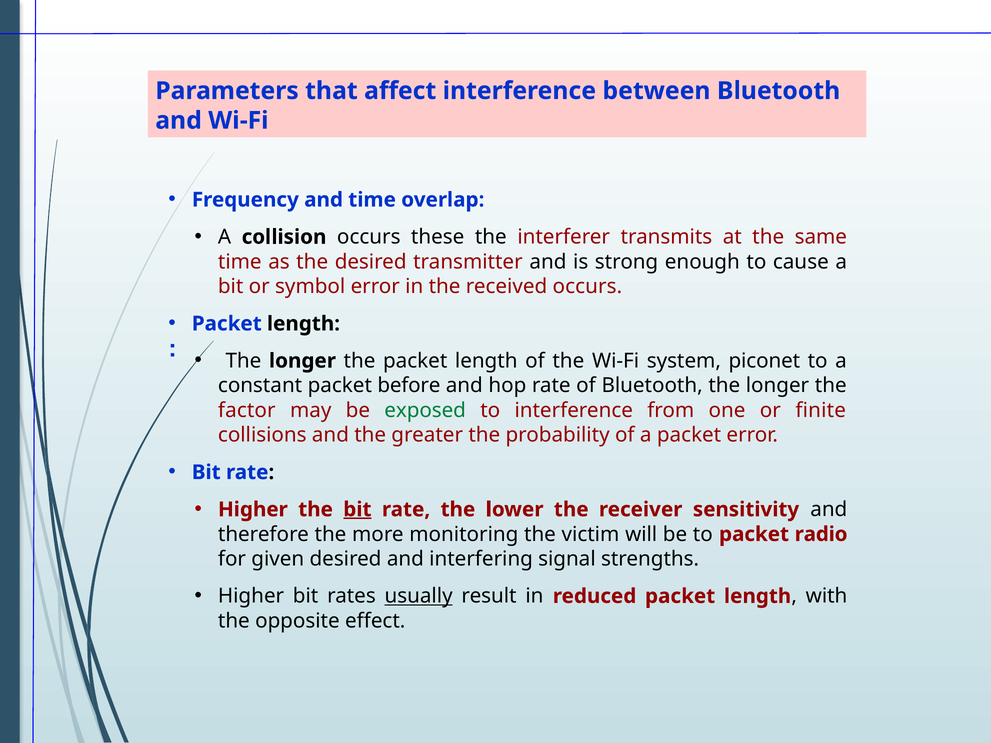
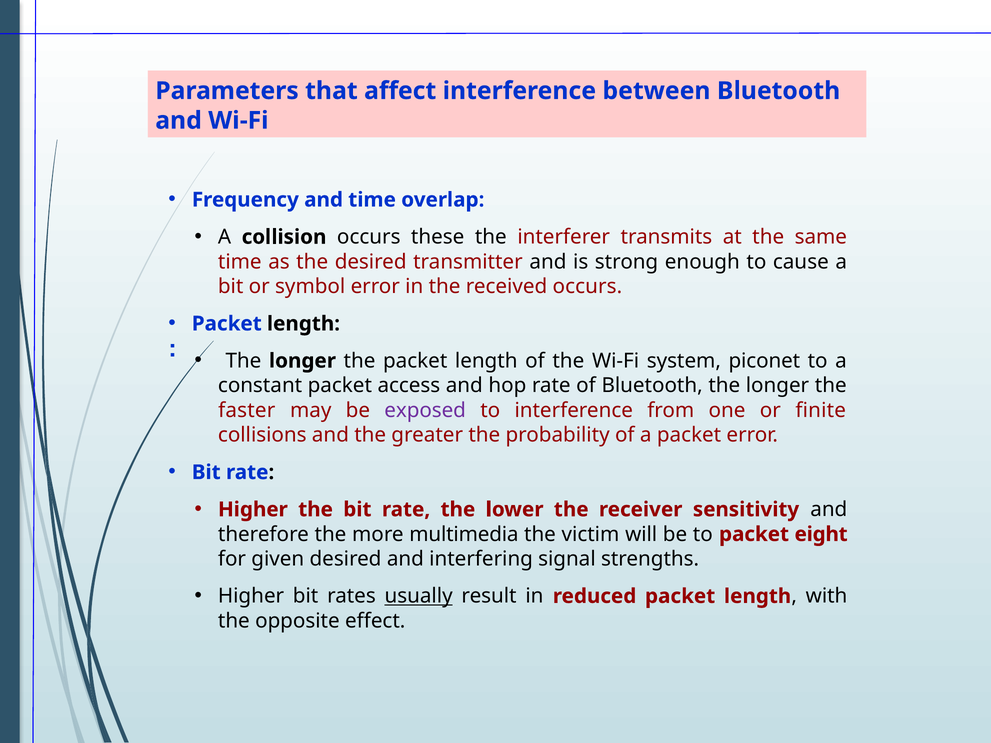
before: before -> access
factor: factor -> faster
exposed colour: green -> purple
bit at (357, 510) underline: present -> none
monitoring: monitoring -> multimedia
radio: radio -> eight
